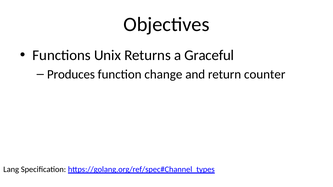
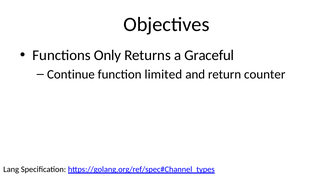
Unix: Unix -> Only
Produces: Produces -> Continue
change: change -> limited
